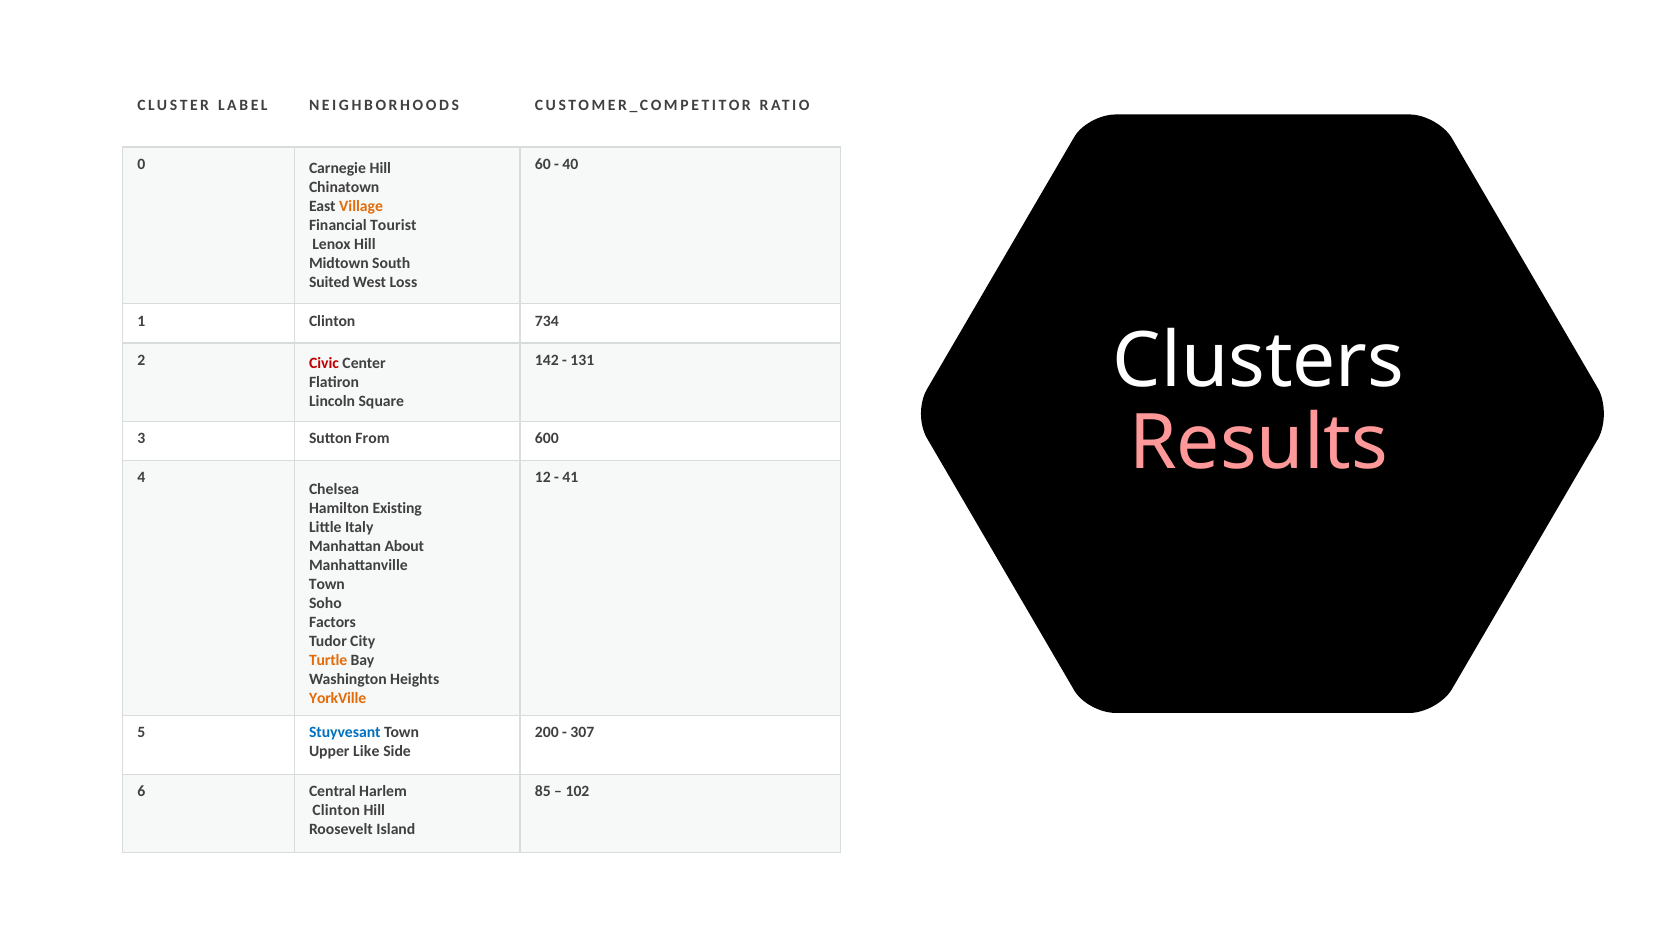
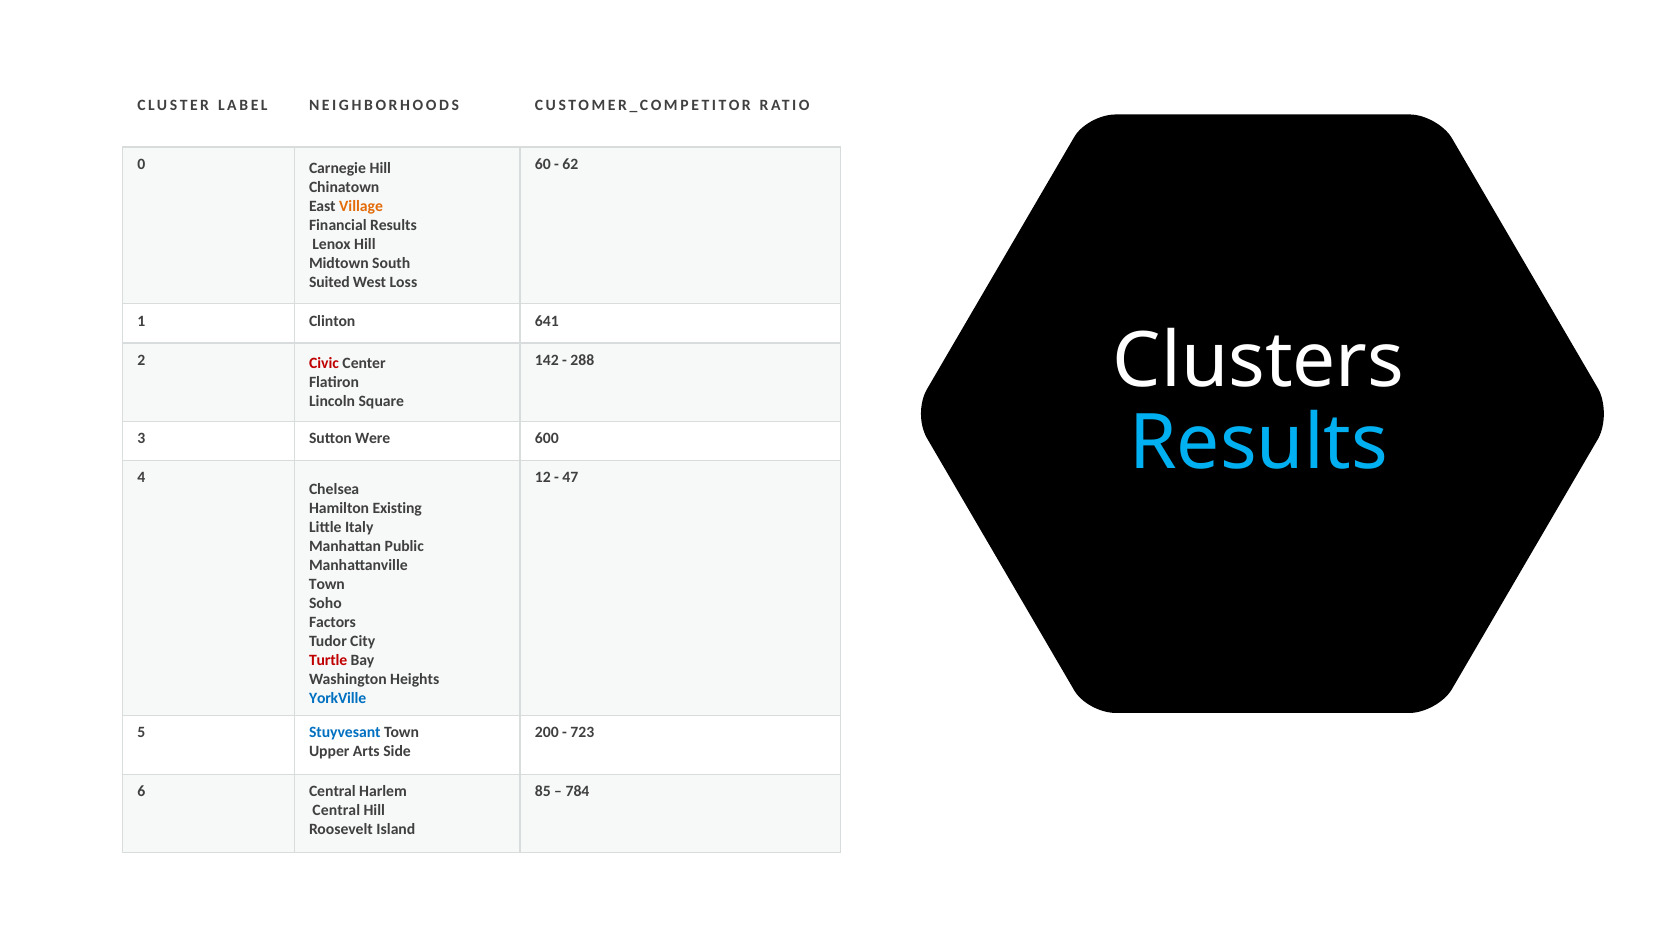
40: 40 -> 62
Financial Tourist: Tourist -> Results
734: 734 -> 641
131: 131 -> 288
Results at (1259, 443) colour: pink -> light blue
From: From -> Were
41: 41 -> 47
About: About -> Public
Turtle colour: orange -> red
YorkVille colour: orange -> blue
307: 307 -> 723
Like: Like -> Arts
102: 102 -> 784
Clinton at (336, 810): Clinton -> Central
